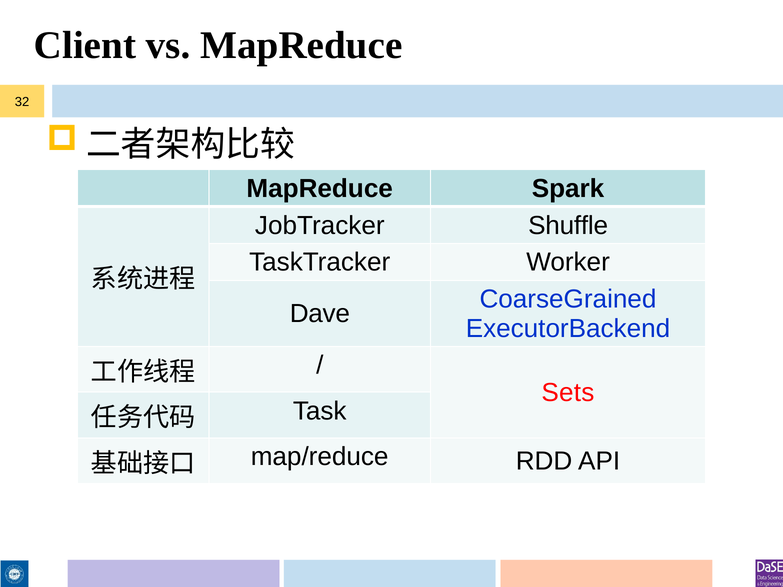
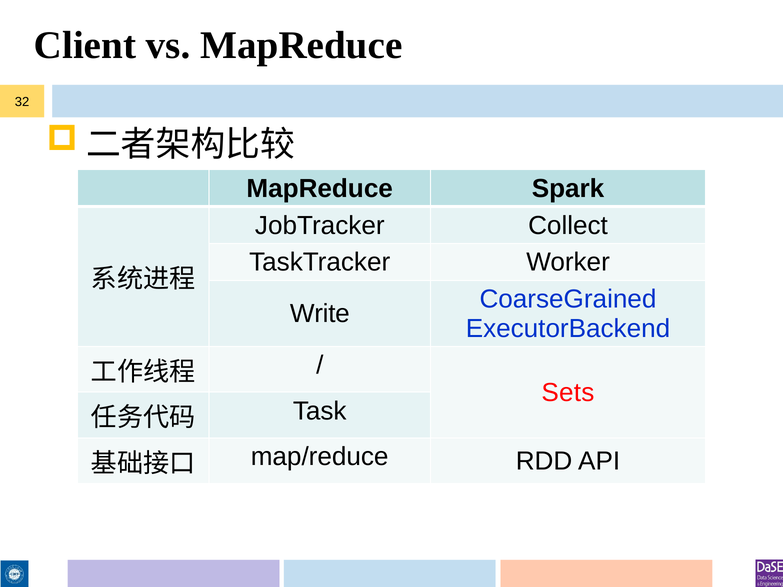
Shuffle: Shuffle -> Collect
Dave: Dave -> Write
